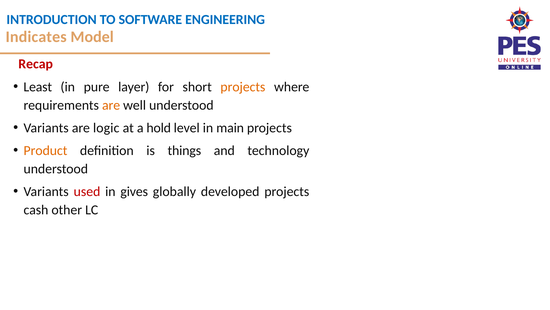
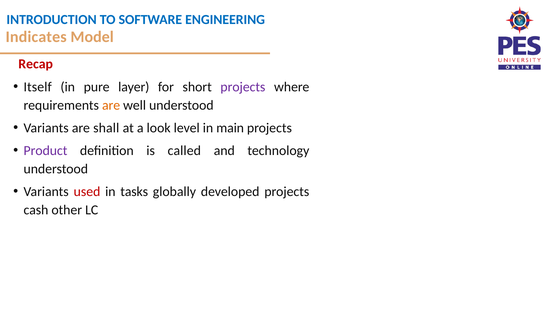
Least: Least -> Itself
projects at (243, 87) colour: orange -> purple
logic: logic -> shall
hold: hold -> look
Product colour: orange -> purple
things: things -> called
gives: gives -> tasks
